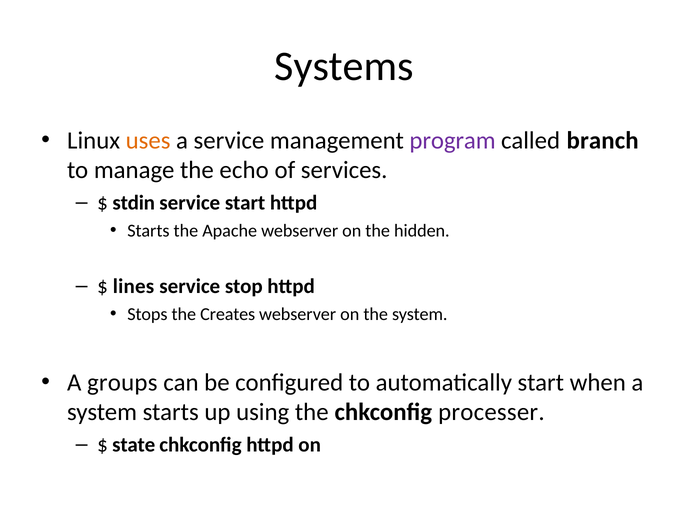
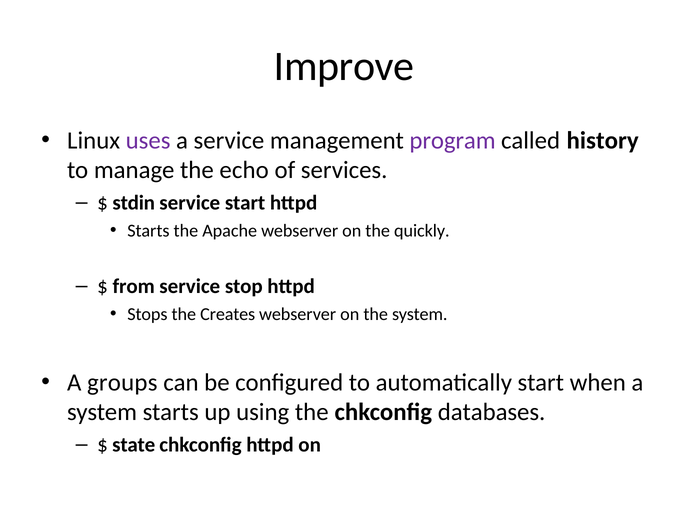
Systems: Systems -> Improve
uses colour: orange -> purple
branch: branch -> history
hidden: hidden -> quickly
lines: lines -> from
processer: processer -> databases
